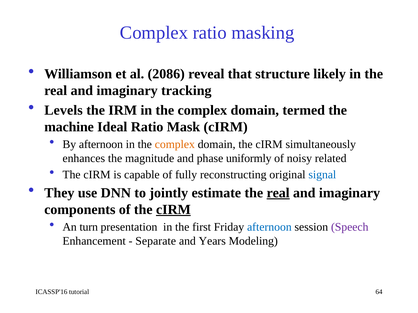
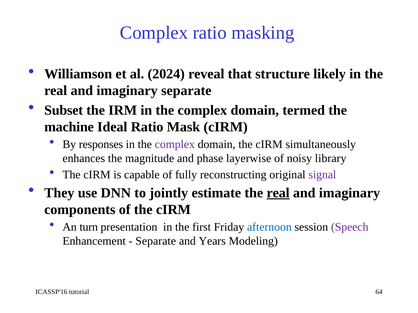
2086: 2086 -> 2024
imaginary tracking: tracking -> separate
Levels: Levels -> Subset
By afternoon: afternoon -> responses
complex at (175, 145) colour: orange -> purple
uniformly: uniformly -> layerwise
related: related -> library
signal colour: blue -> purple
cIRM at (173, 210) underline: present -> none
